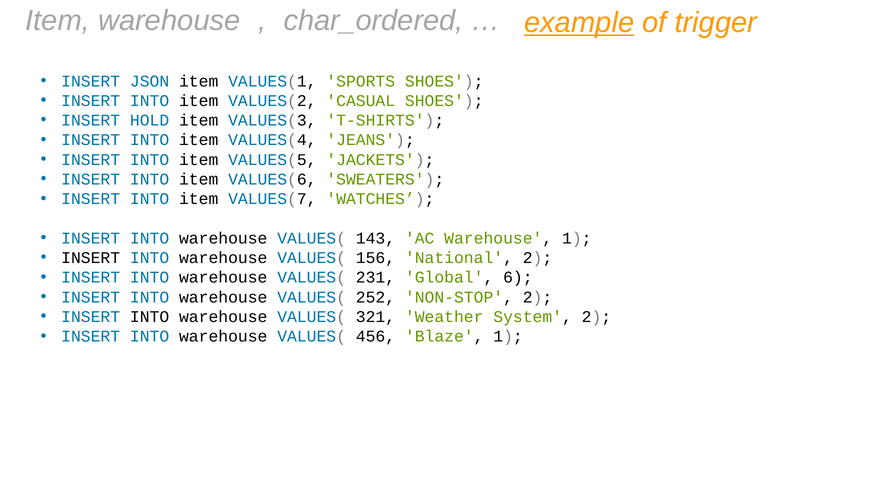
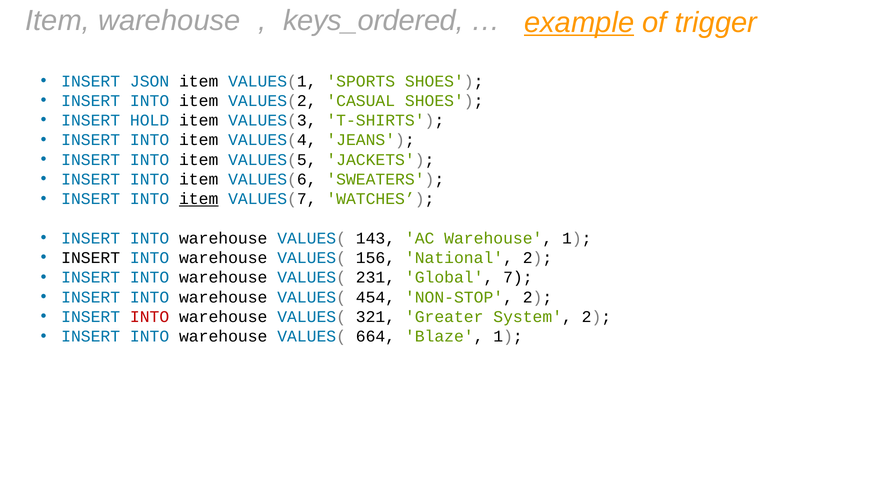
char_ordered: char_ordered -> keys_ordered
item at (199, 199) underline: none -> present
6: 6 -> 7
252: 252 -> 454
INTO at (150, 317) colour: black -> red
Weather: Weather -> Greater
456: 456 -> 664
